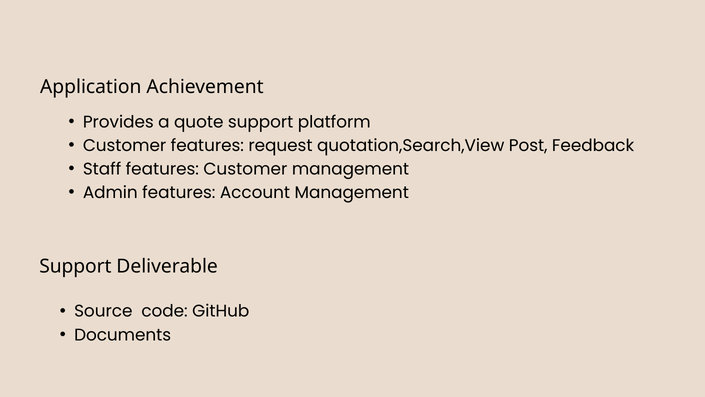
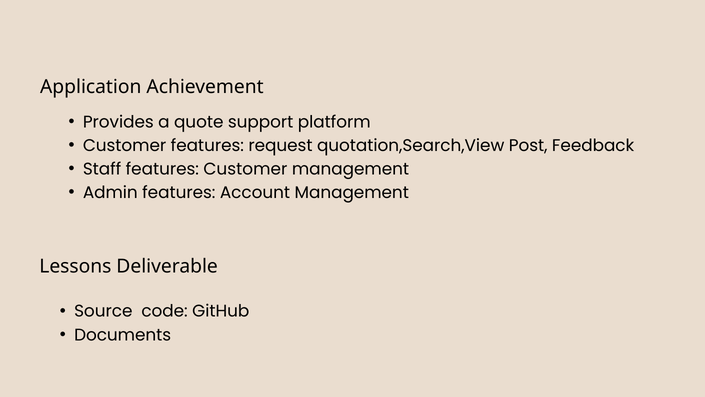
Support at (75, 266): Support -> Lessons
